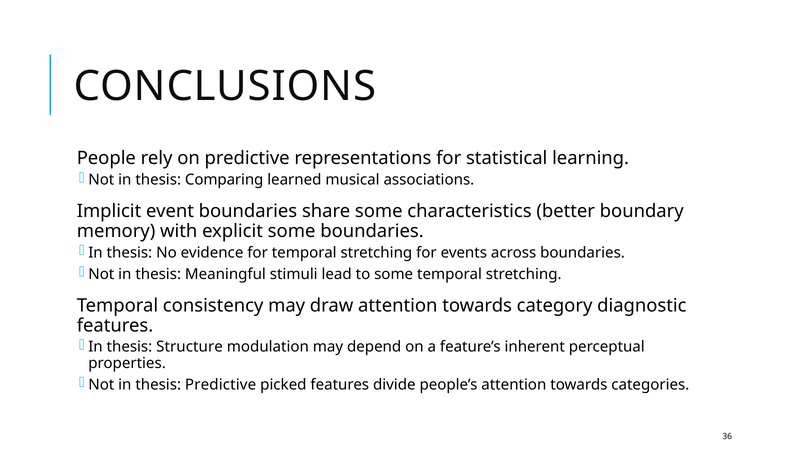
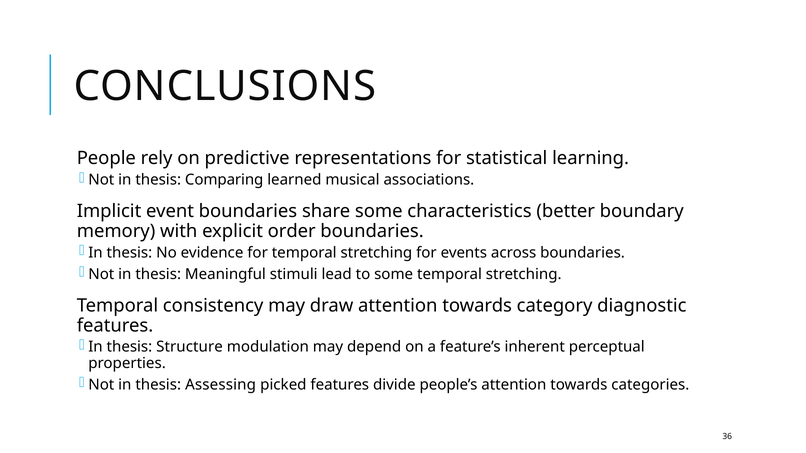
explicit some: some -> order
thesis Predictive: Predictive -> Assessing
